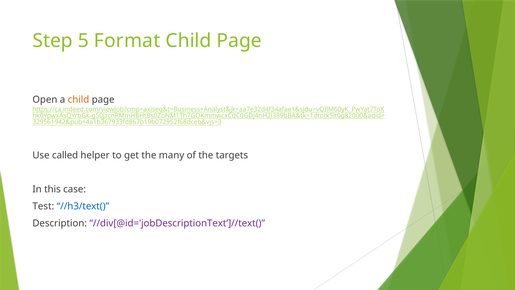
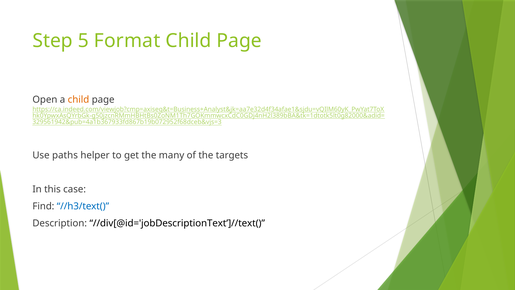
called: called -> paths
Test: Test -> Find
//div[@id='jobDescriptionText’]//text( colour: purple -> black
